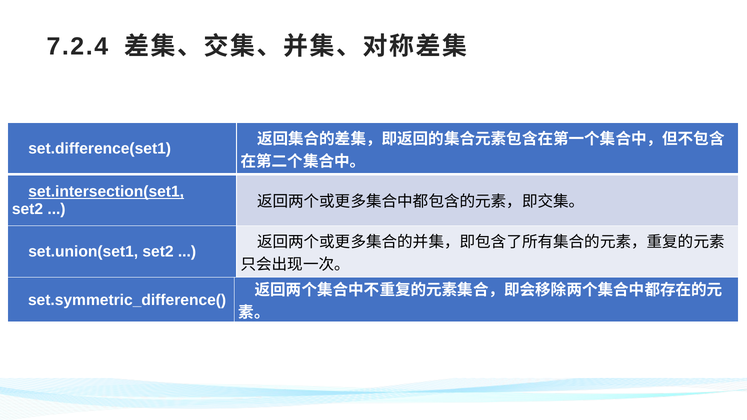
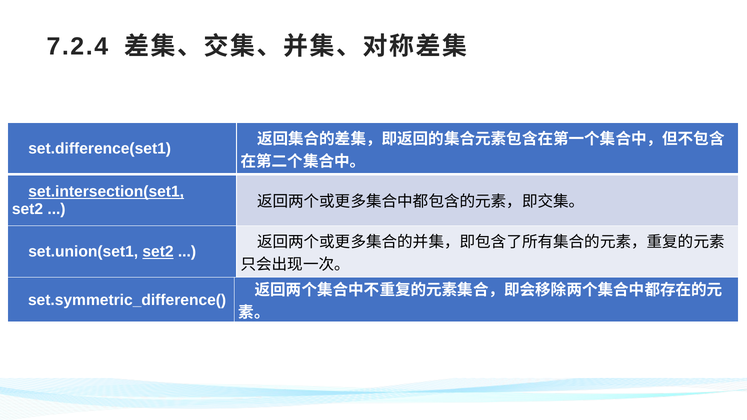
set2 at (158, 252) underline: none -> present
